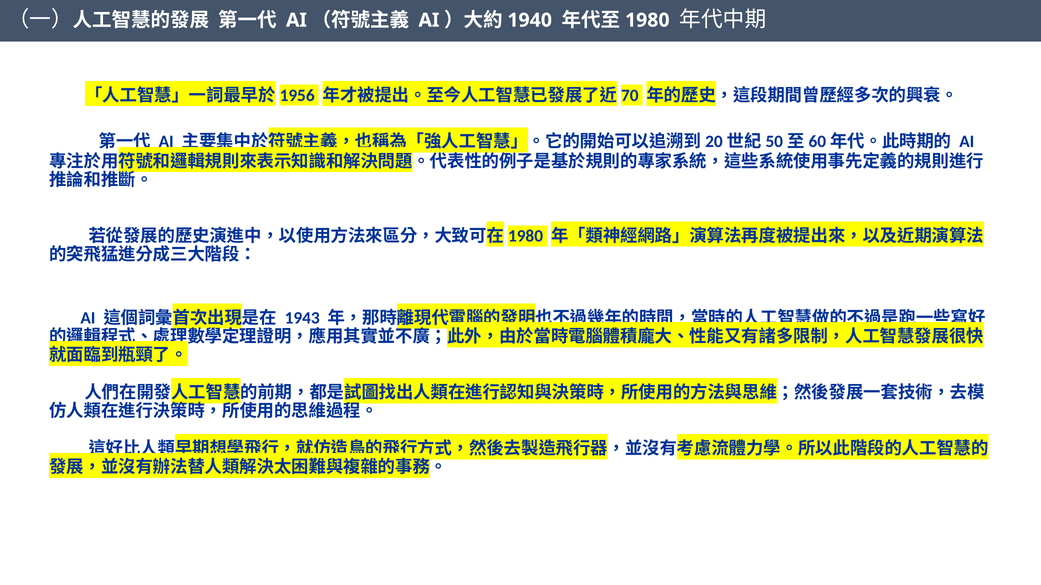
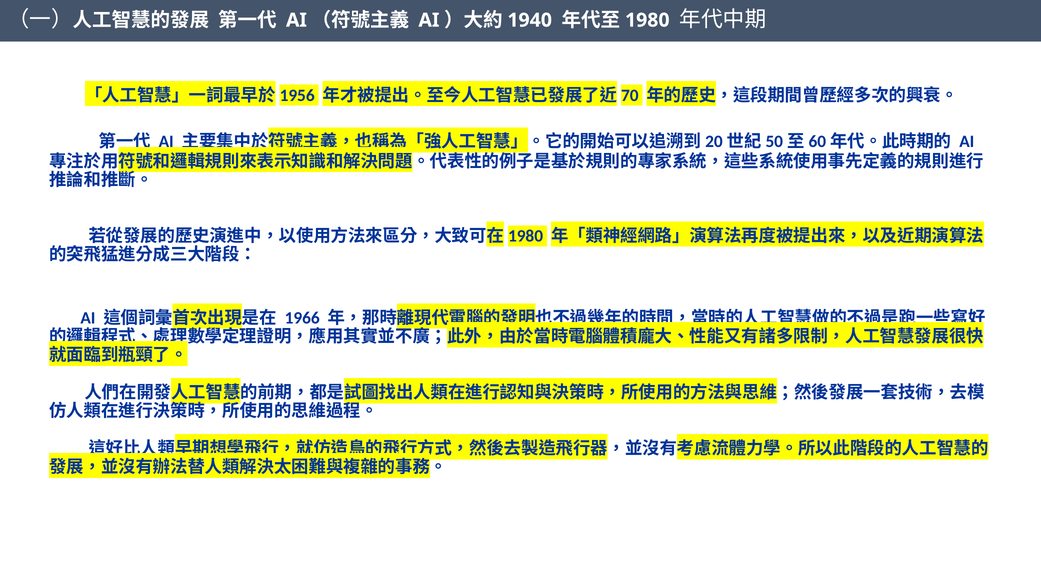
1943: 1943 -> 1966
